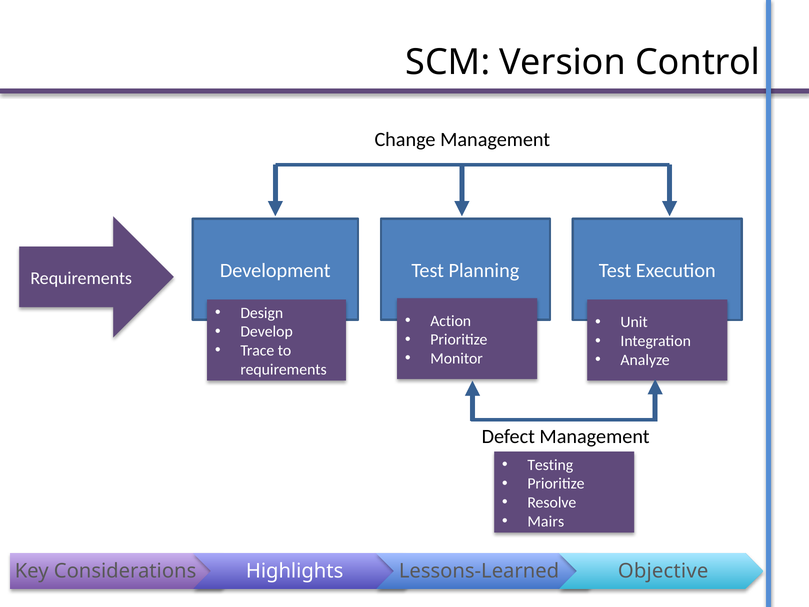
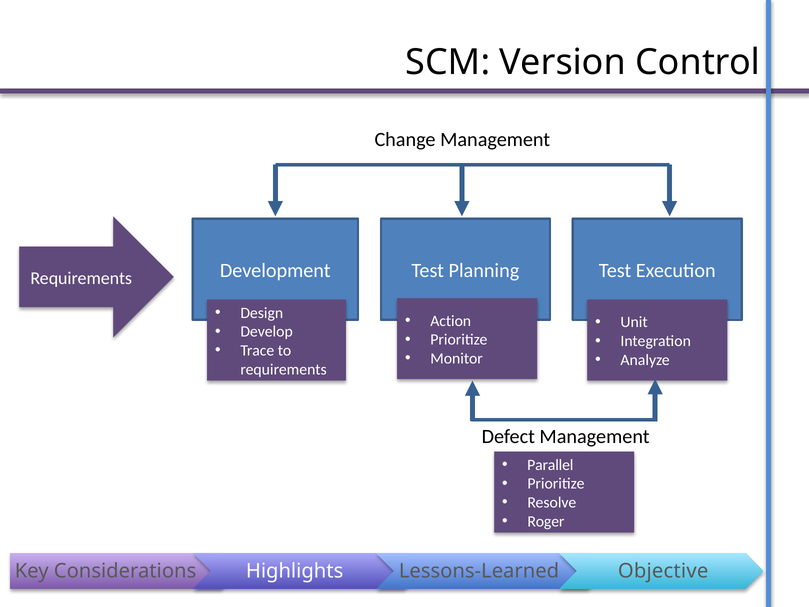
Testing: Testing -> Parallel
Mairs: Mairs -> Roger
